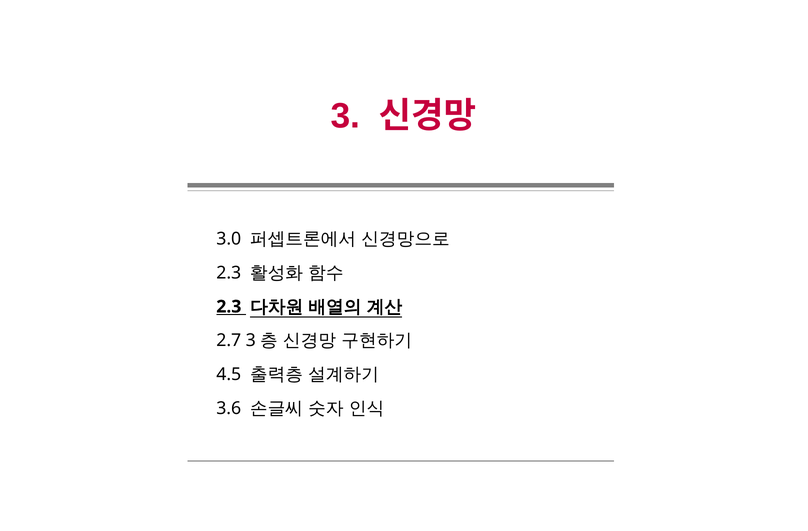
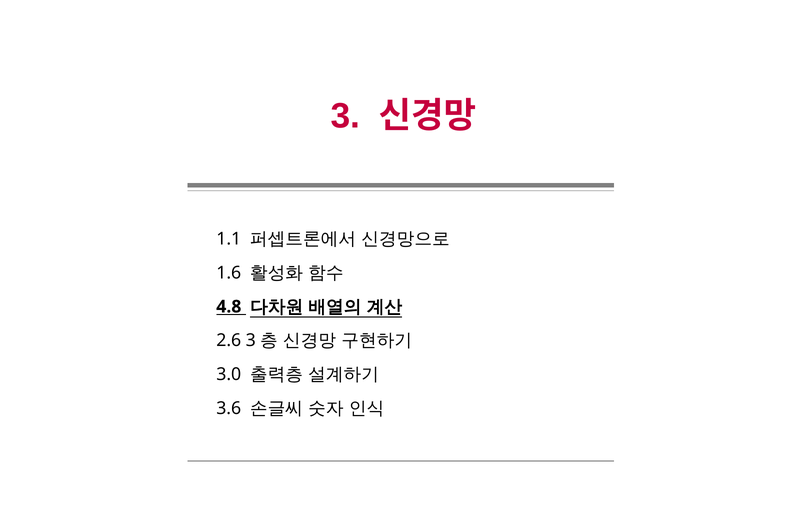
3.0: 3.0 -> 1.1
2.3 at (229, 273): 2.3 -> 1.6
2.3 at (229, 306): 2.3 -> 4.8
2.7: 2.7 -> 2.6
4.5: 4.5 -> 3.0
